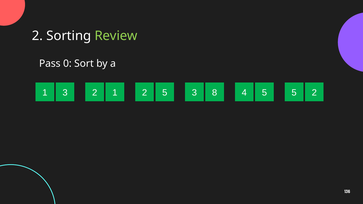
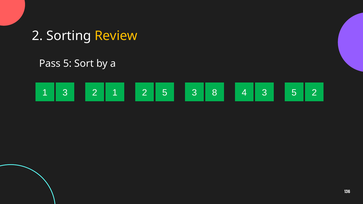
Review colour: light green -> yellow
Pass 0: 0 -> 5
4 5: 5 -> 3
